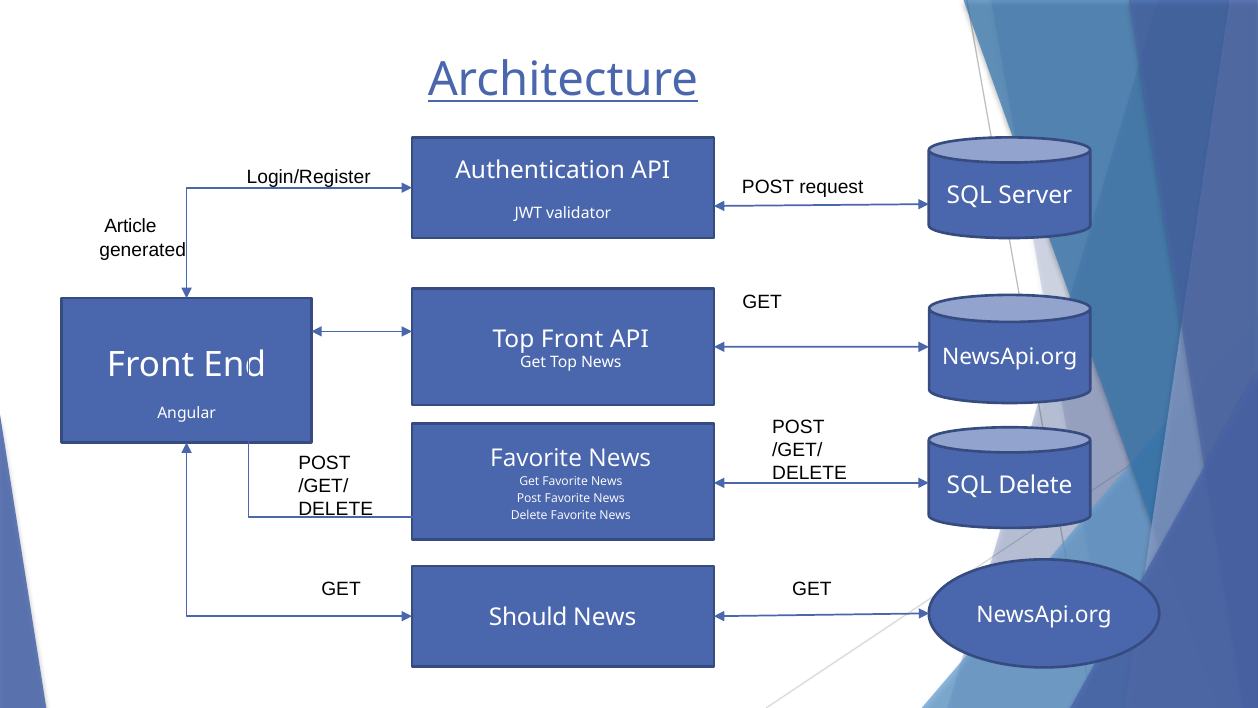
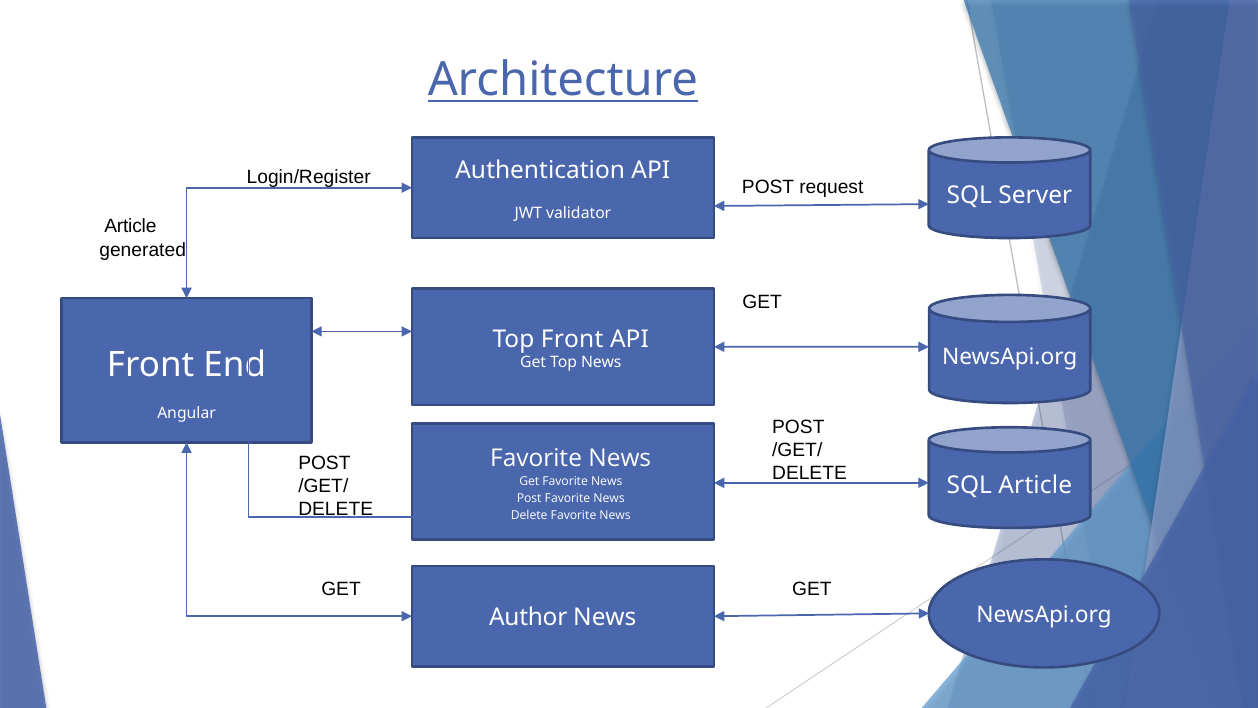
SQL Delete: Delete -> Article
Should: Should -> Author
